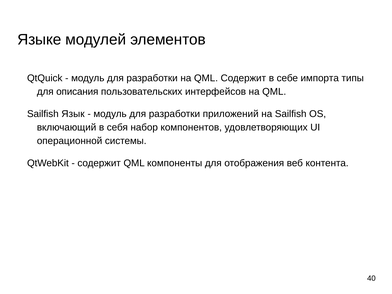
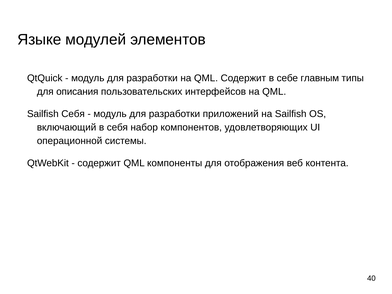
импорта: импорта -> главным
Sailfish Язык: Язык -> Себя
